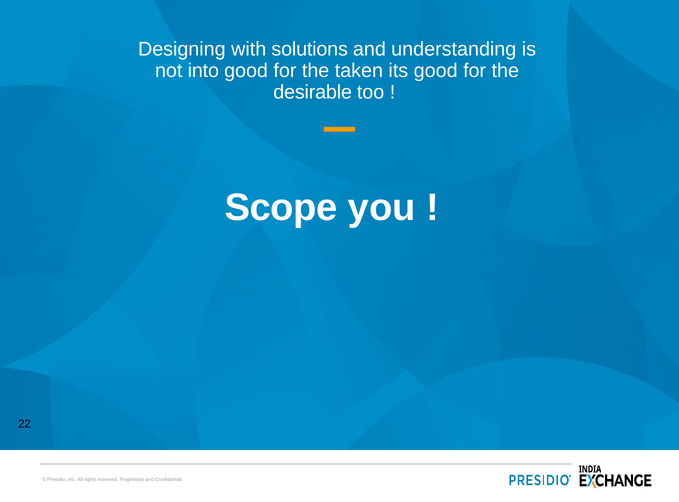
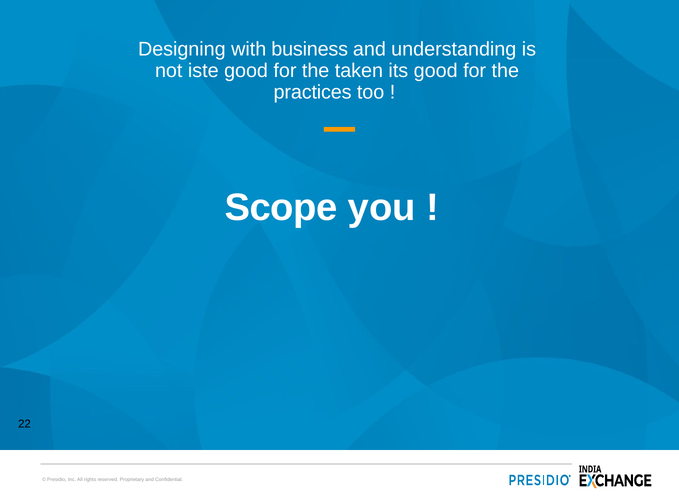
solutions: solutions -> business
into: into -> iste
desirable: desirable -> practices
